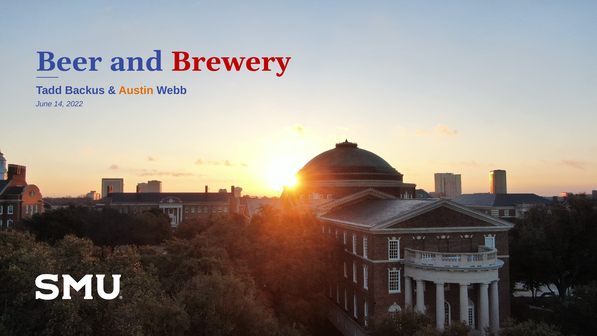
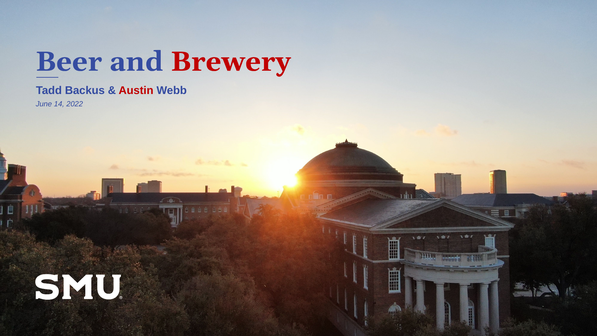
Austin colour: orange -> red
